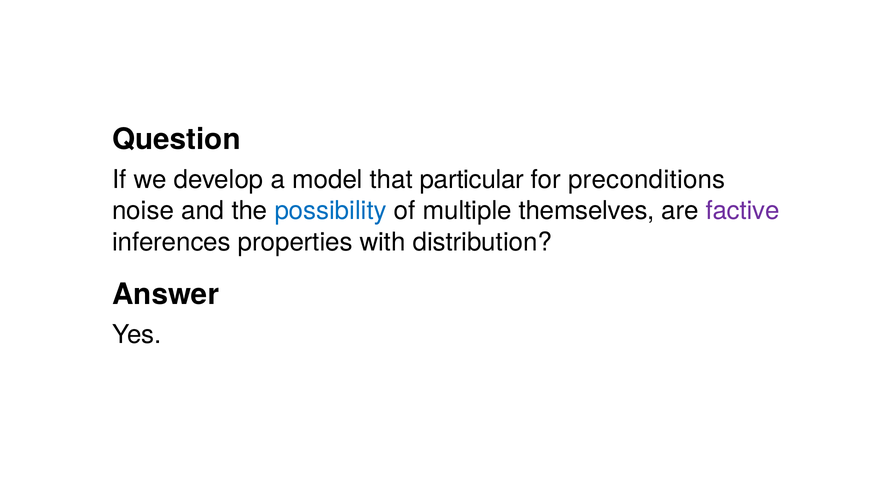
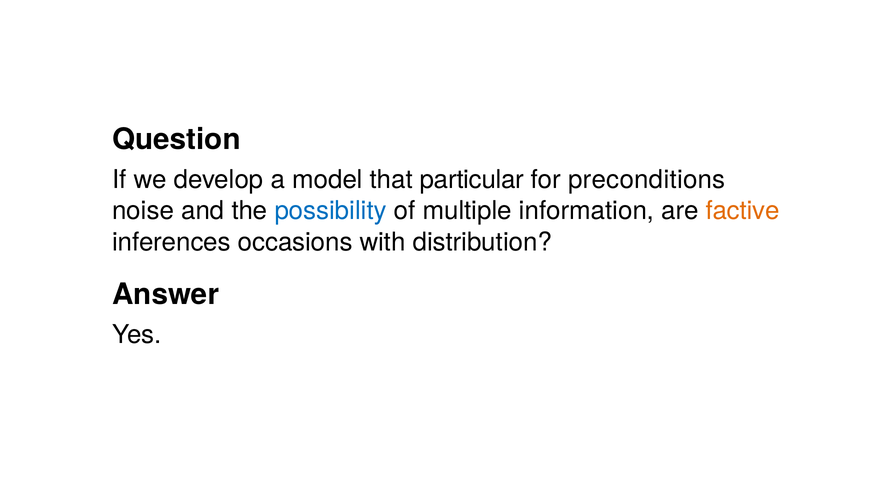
themselves: themselves -> information
factive colour: purple -> orange
properties: properties -> occasions
